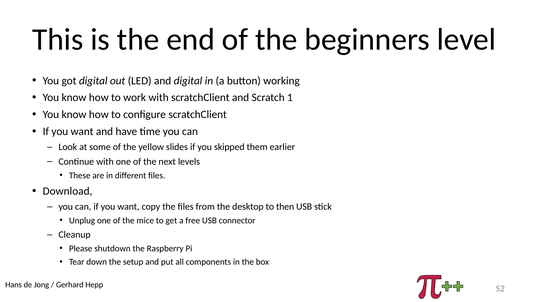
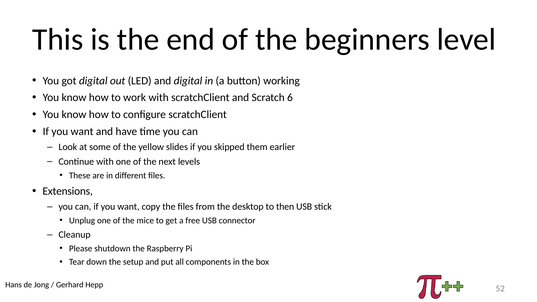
1: 1 -> 6
Download: Download -> Extensions
